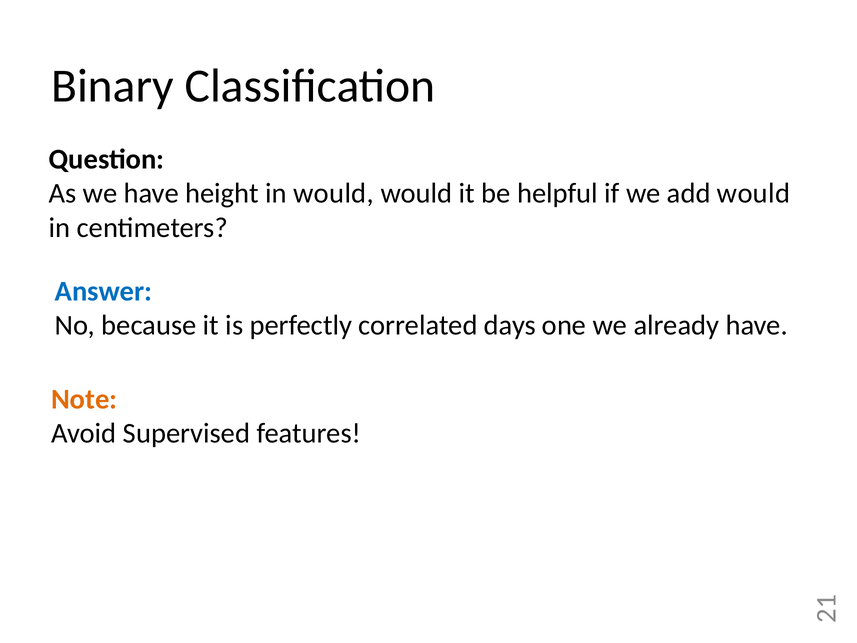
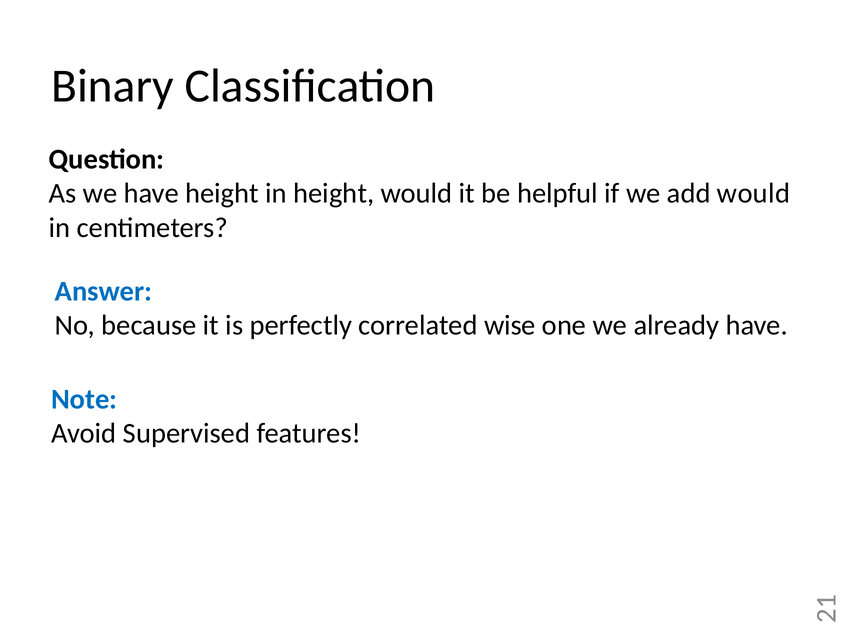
in would: would -> height
days: days -> wise
Note colour: orange -> blue
